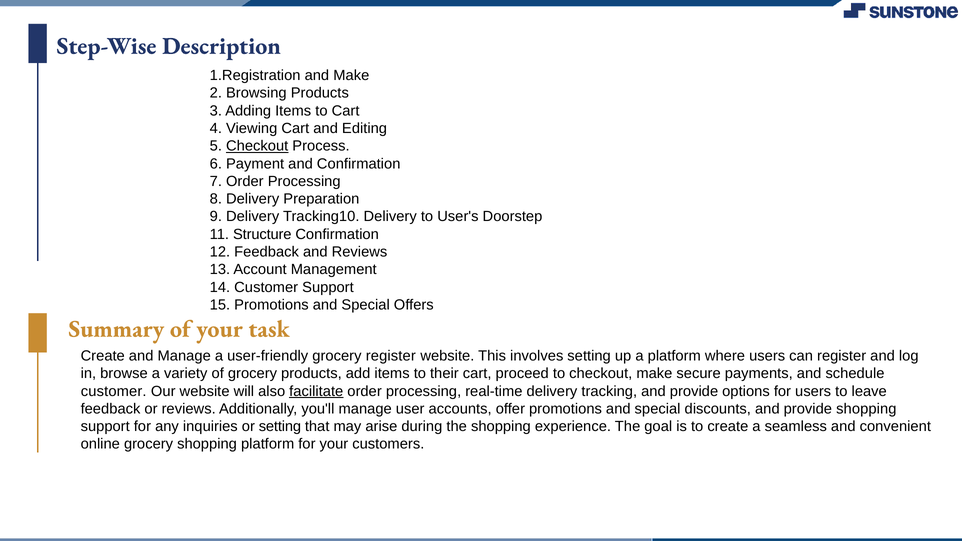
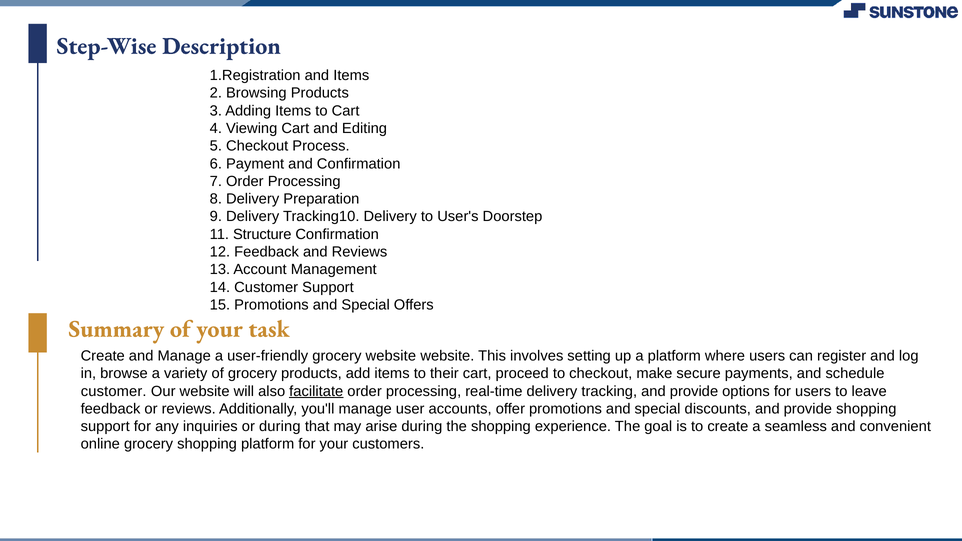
and Make: Make -> Items
Checkout at (257, 146) underline: present -> none
grocery register: register -> website
or setting: setting -> during
